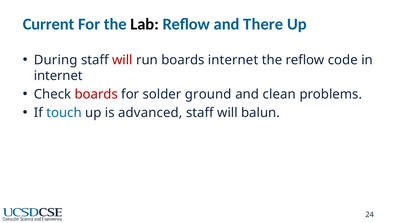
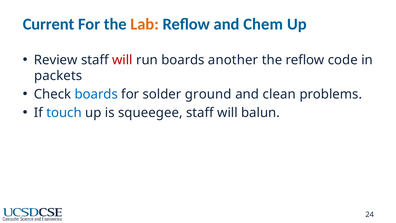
Lab colour: black -> orange
There: There -> Chem
During: During -> Review
boards internet: internet -> another
internet at (58, 76): internet -> packets
boards at (96, 94) colour: red -> blue
advanced: advanced -> squeegee
